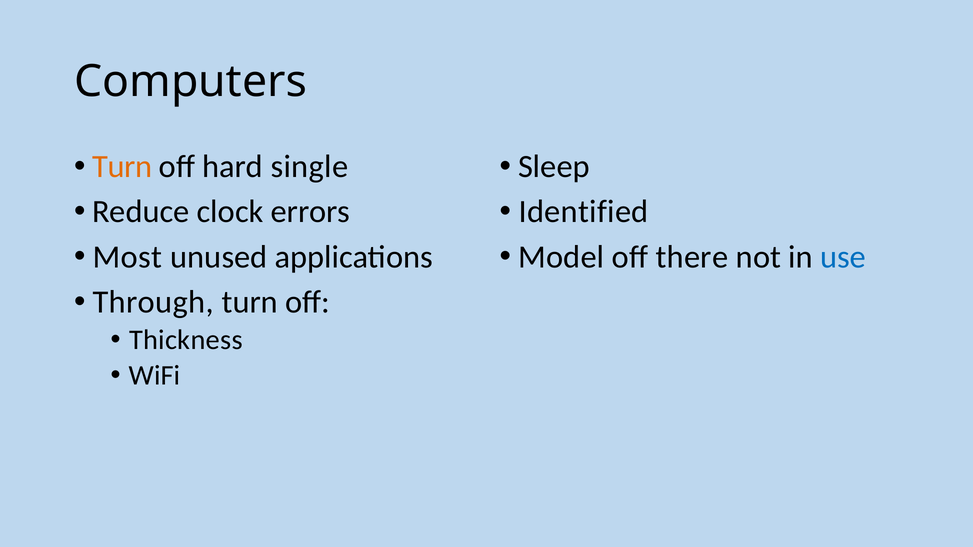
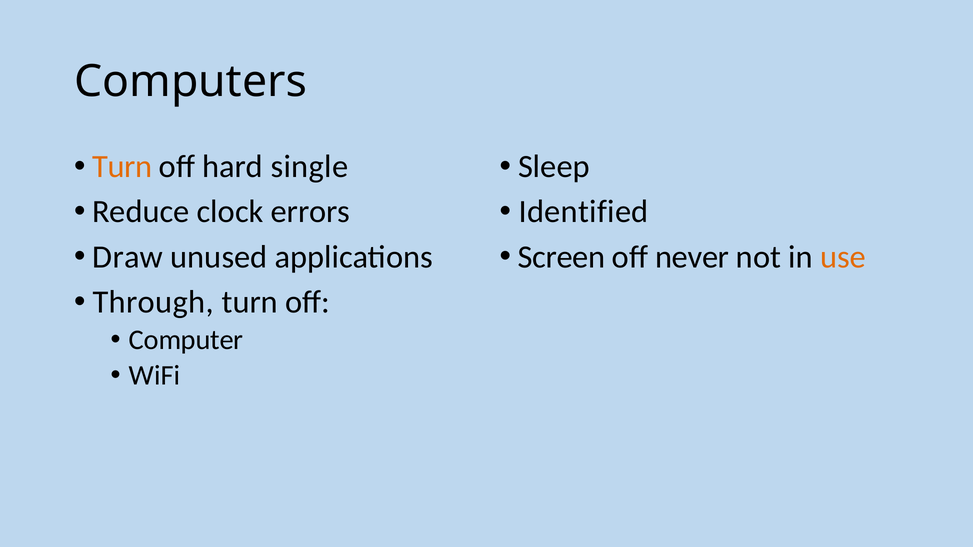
Most: Most -> Draw
Model: Model -> Screen
there: there -> never
use colour: blue -> orange
Thickness: Thickness -> Computer
